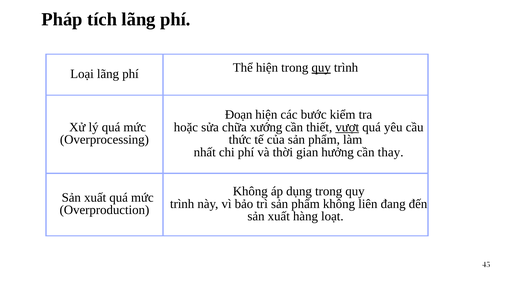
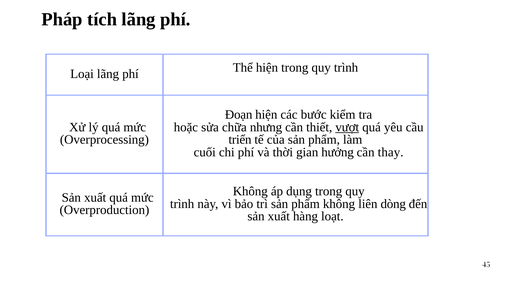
quy at (321, 68) underline: present -> none
xướng: xướng -> nhưng
thức: thức -> triển
nhất: nhất -> cuối
đang: đang -> dòng
